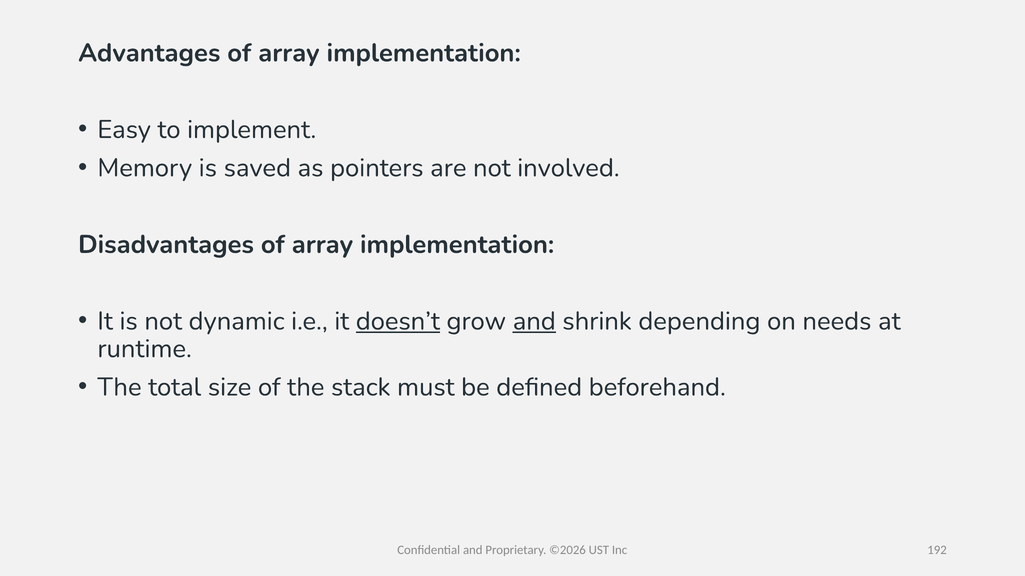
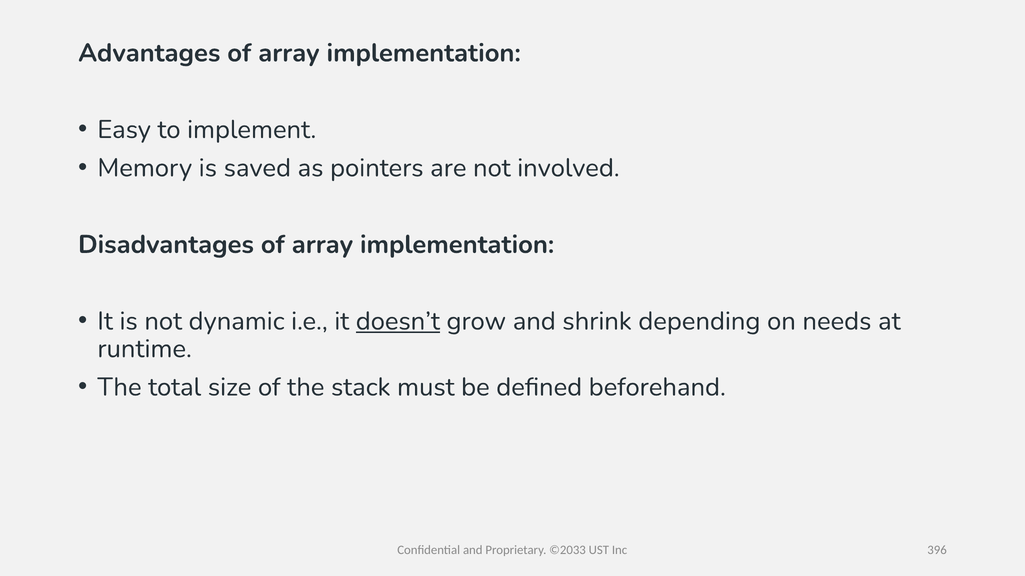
and at (534, 321) underline: present -> none
©2026: ©2026 -> ©2033
192: 192 -> 396
